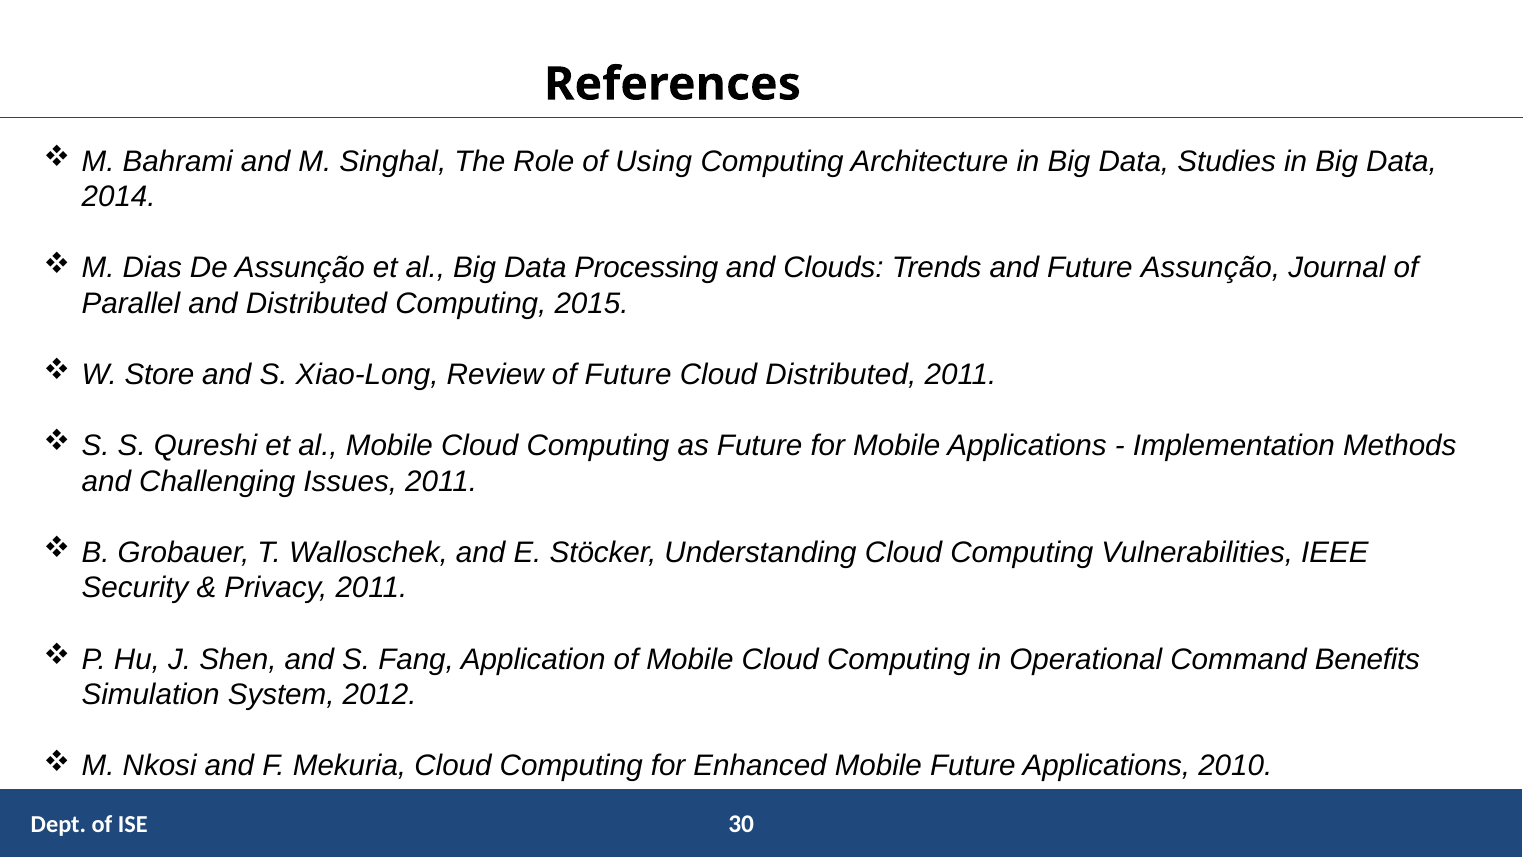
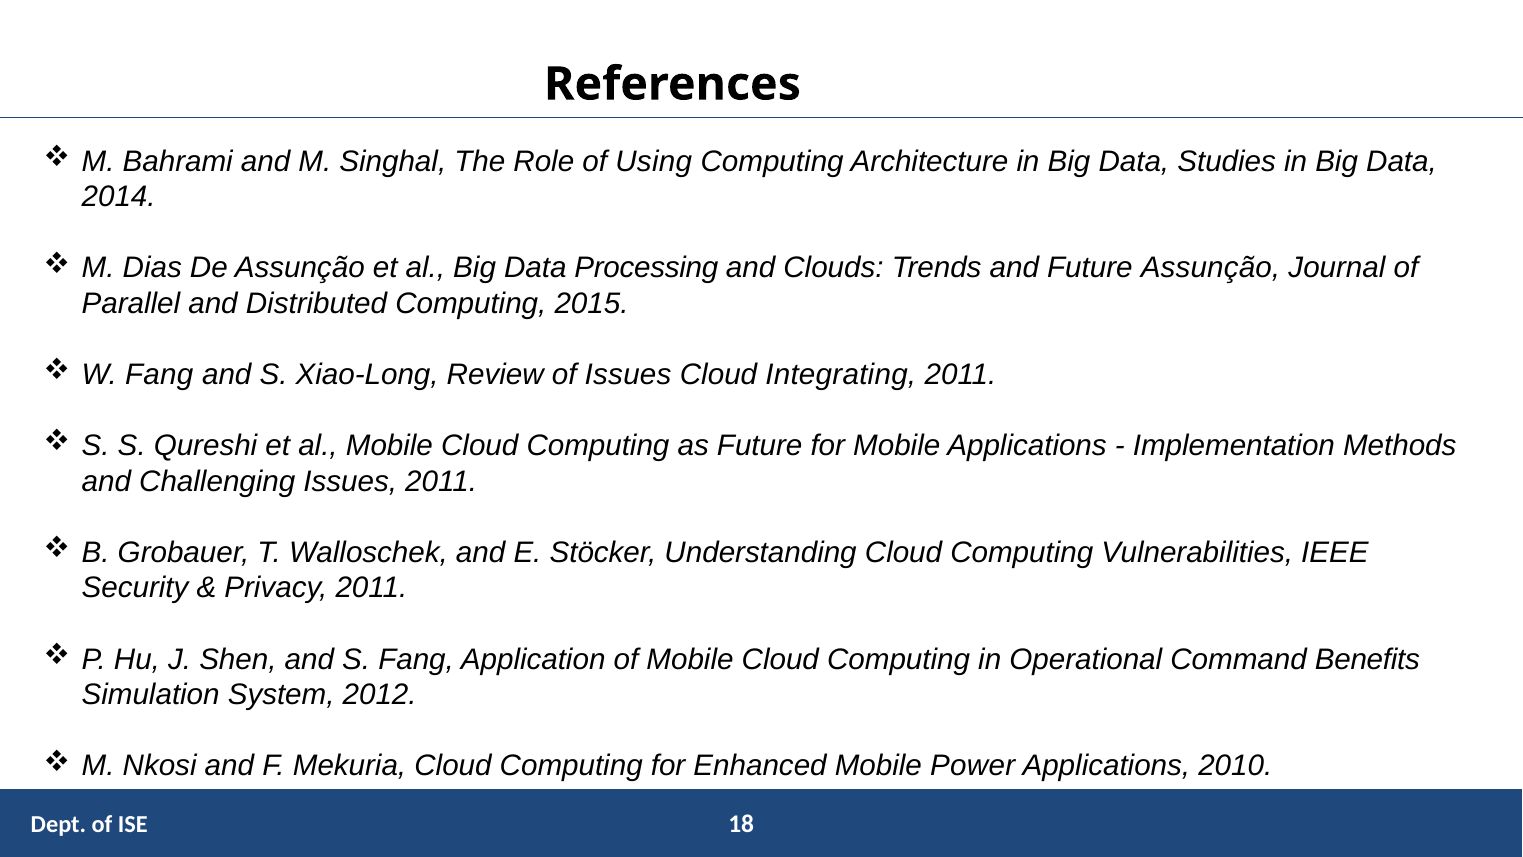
W Store: Store -> Fang
of Future: Future -> Issues
Cloud Distributed: Distributed -> Integrating
Mobile Future: Future -> Power
30: 30 -> 18
